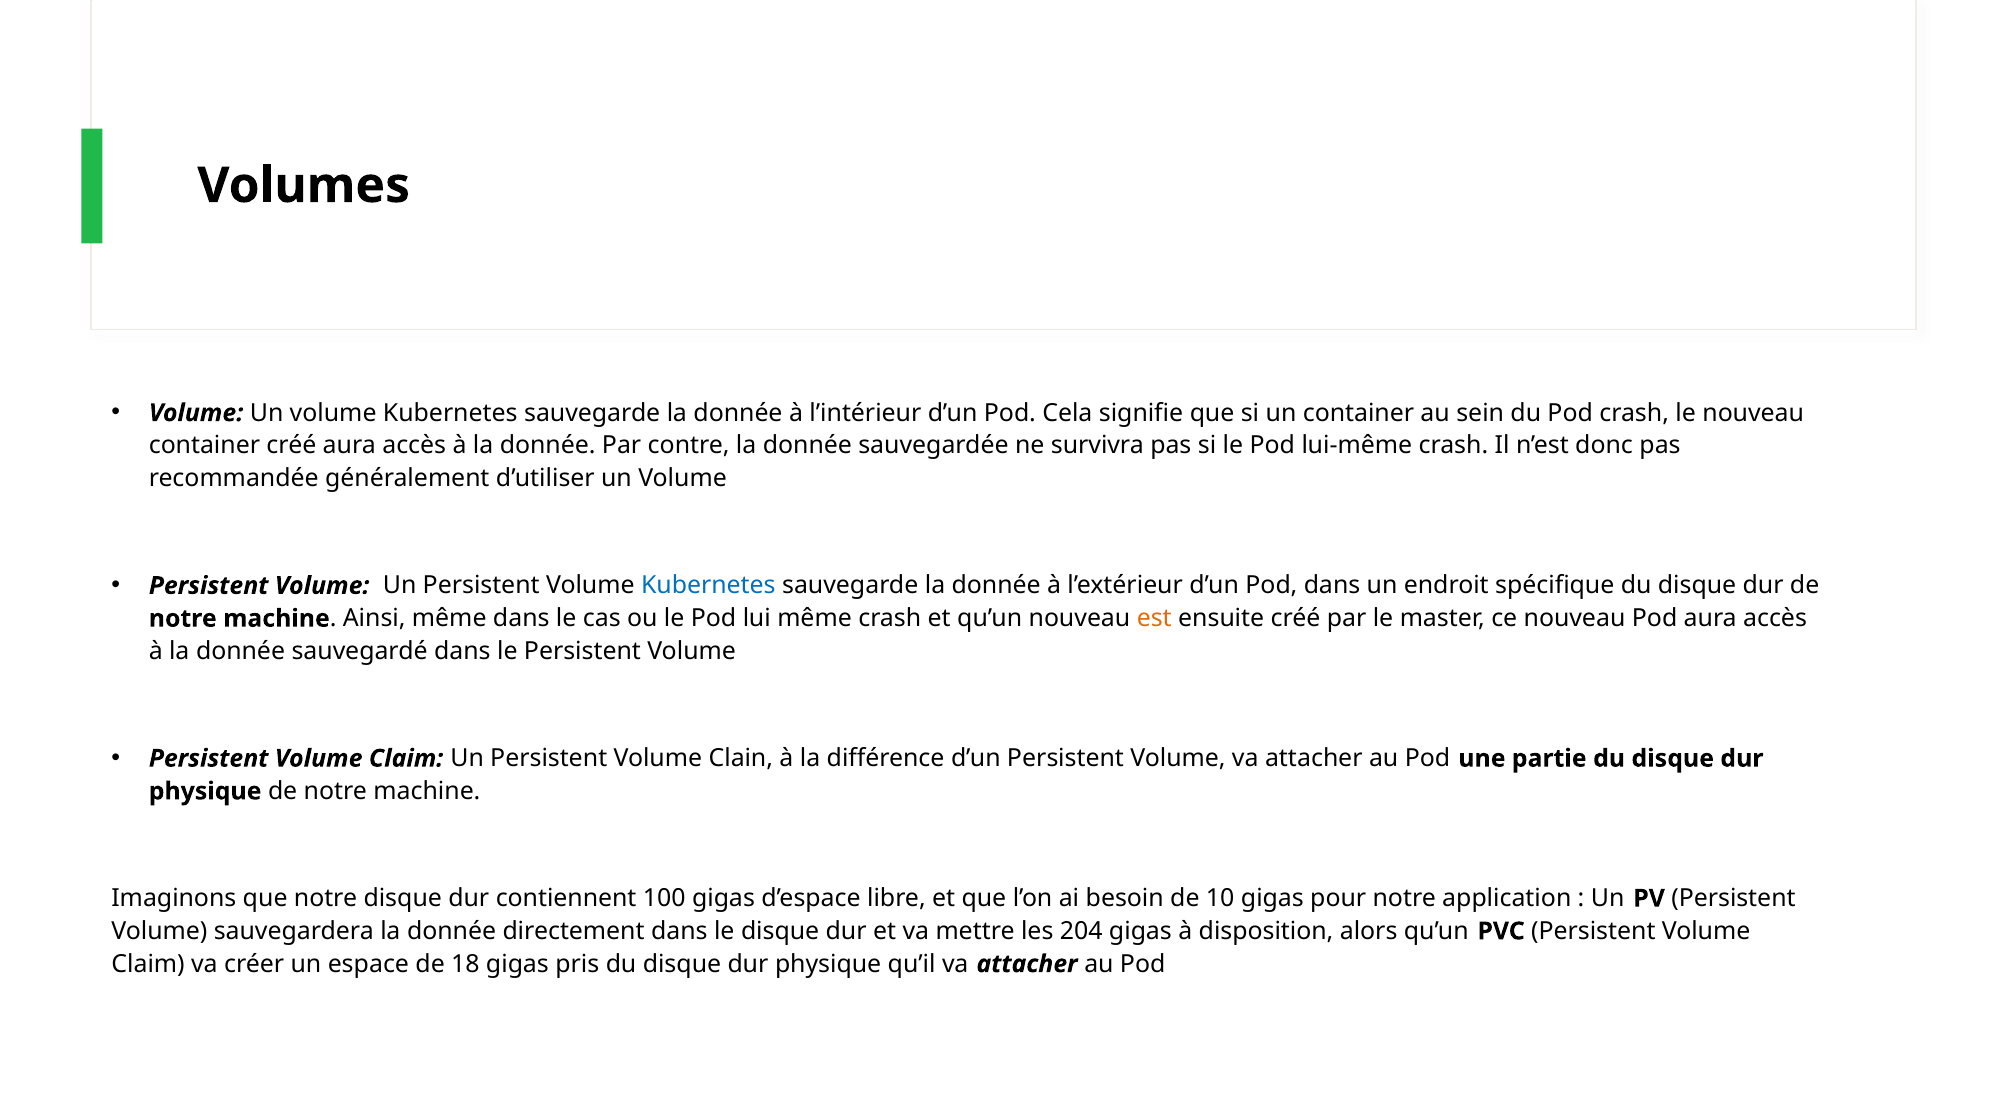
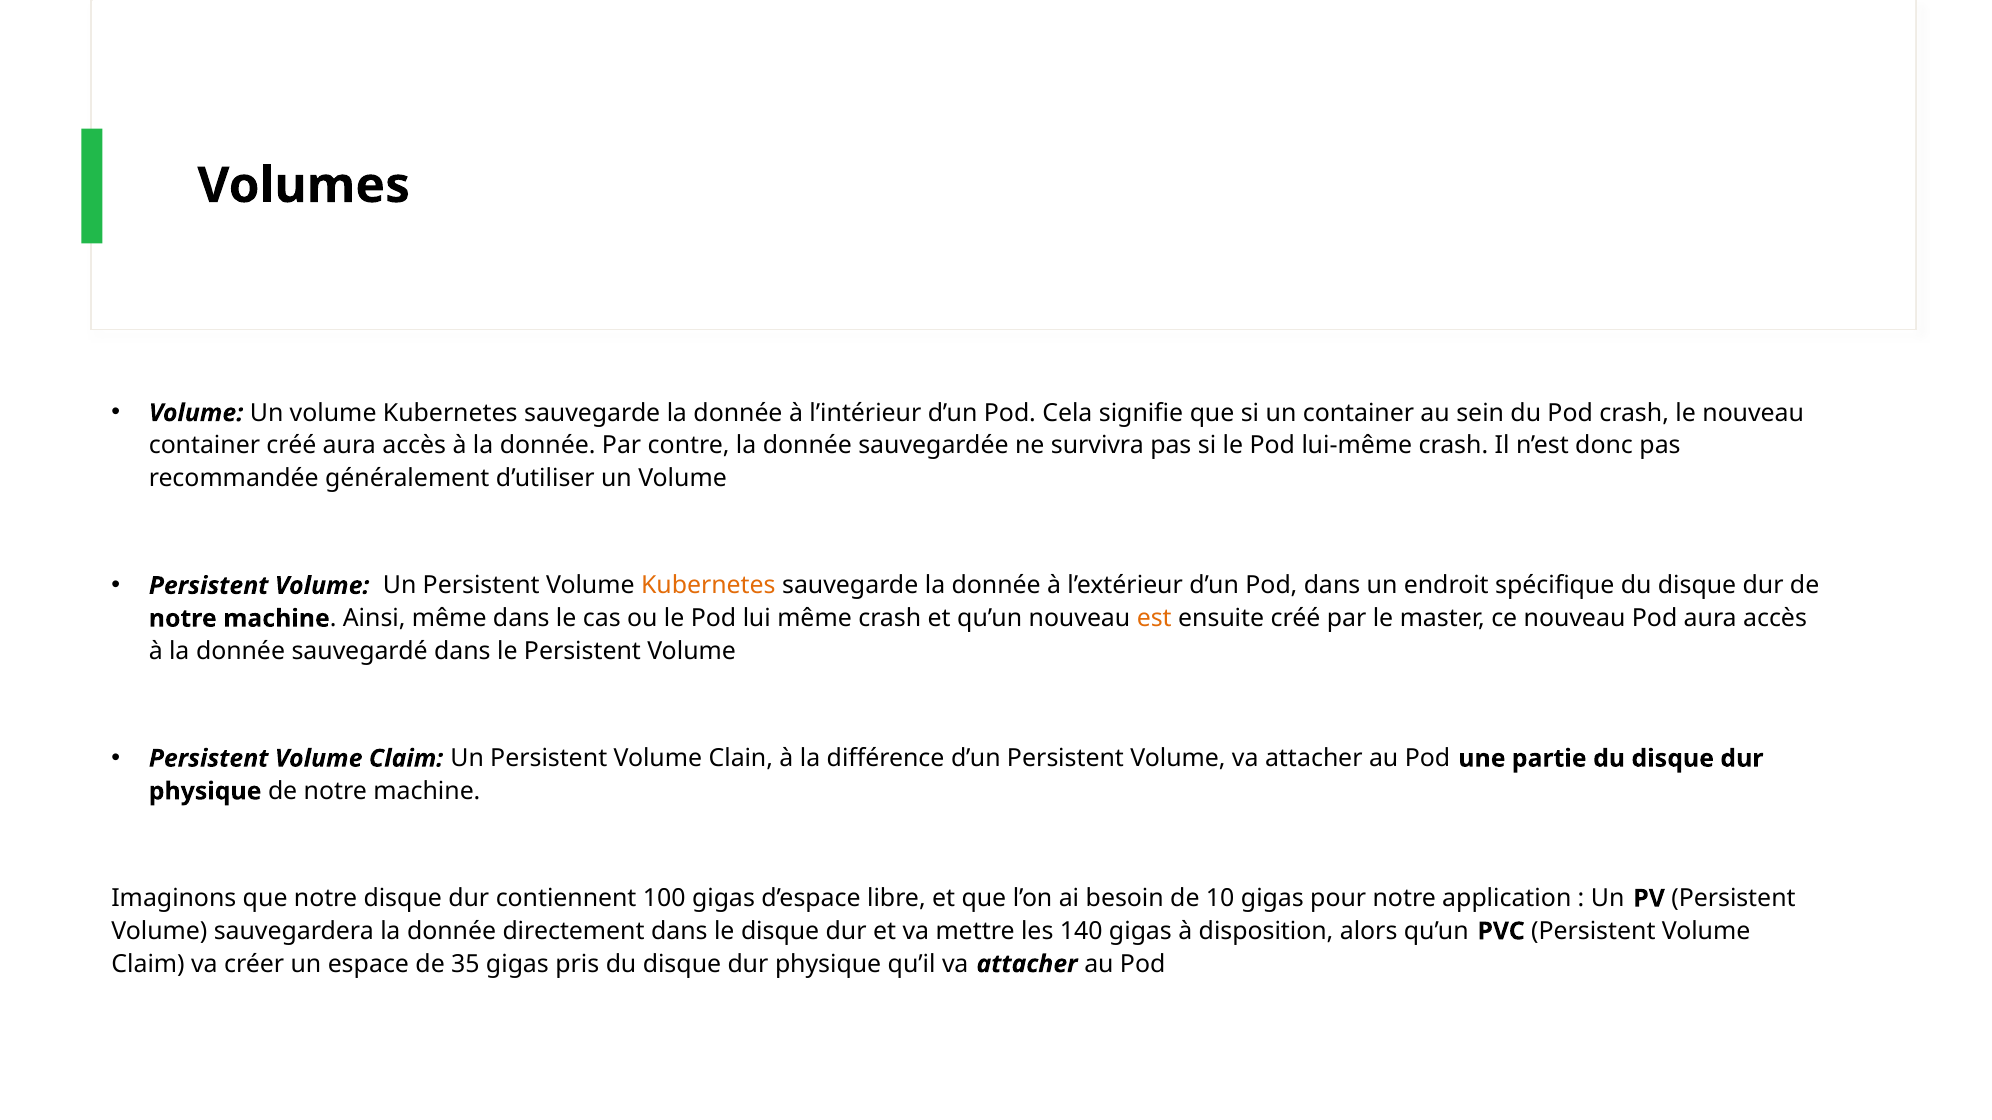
Kubernetes at (708, 586) colour: blue -> orange
204: 204 -> 140
18: 18 -> 35
